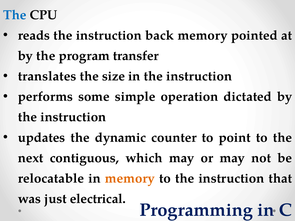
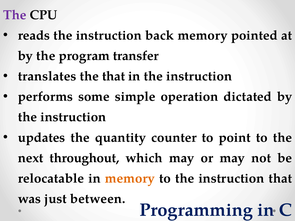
The at (15, 15) colour: blue -> purple
the size: size -> that
dynamic: dynamic -> quantity
contiguous: contiguous -> throughout
electrical: electrical -> between
